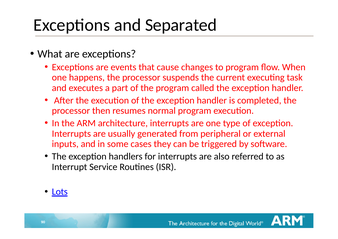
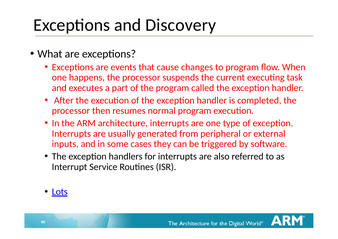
Separated: Separated -> Discovery
